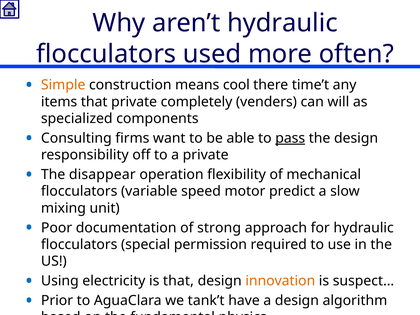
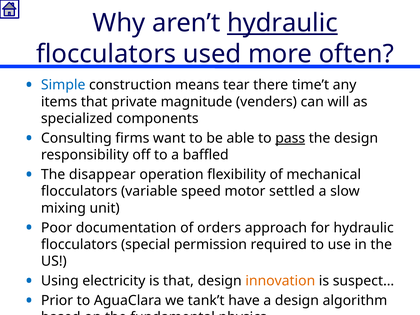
hydraulic at (282, 23) underline: none -> present
Simple colour: orange -> blue
cool: cool -> tear
completely: completely -> magnitude
a private: private -> baffled
predict: predict -> settled
strong: strong -> orders
